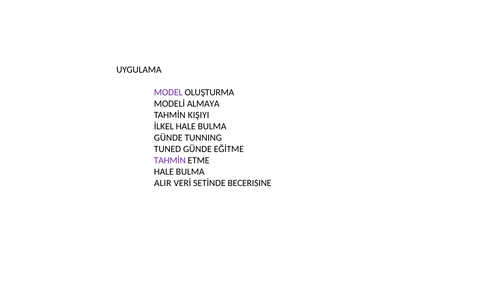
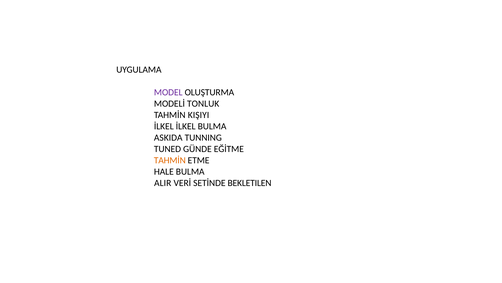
ALMAYA: ALMAYA -> TONLUK
İLKEL HALE: HALE -> İLKEL
GÜNDE at (168, 137): GÜNDE -> ASKIDA
TAHMİN at (170, 160) colour: purple -> orange
BECERISINE: BECERISINE -> BEKLETILEN
